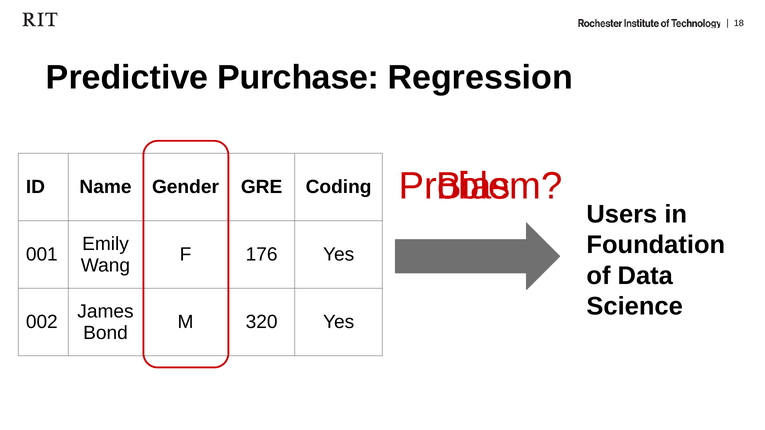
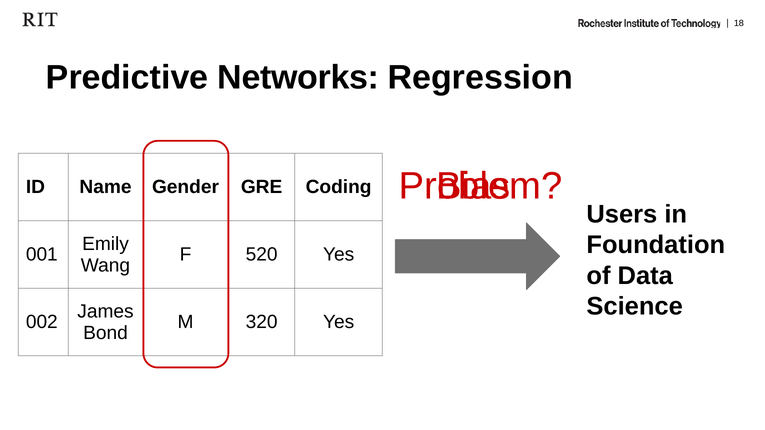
Purchase: Purchase -> Networks
176: 176 -> 520
